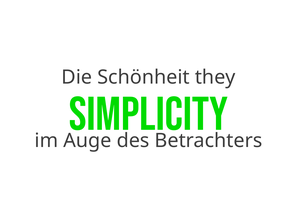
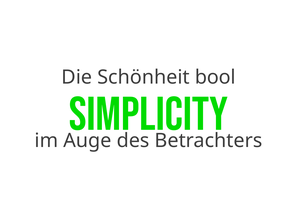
they: they -> bool
